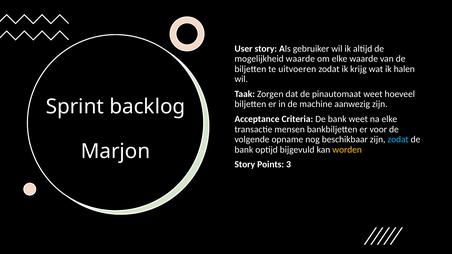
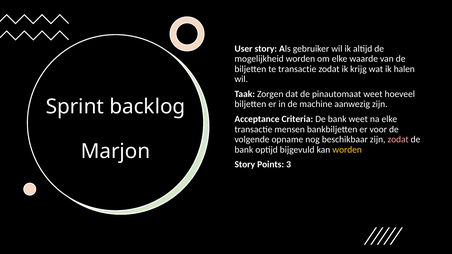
mogelijkheid waarde: waarde -> worden
te uitvoeren: uitvoeren -> transactie
zodat at (398, 140) colour: light blue -> pink
